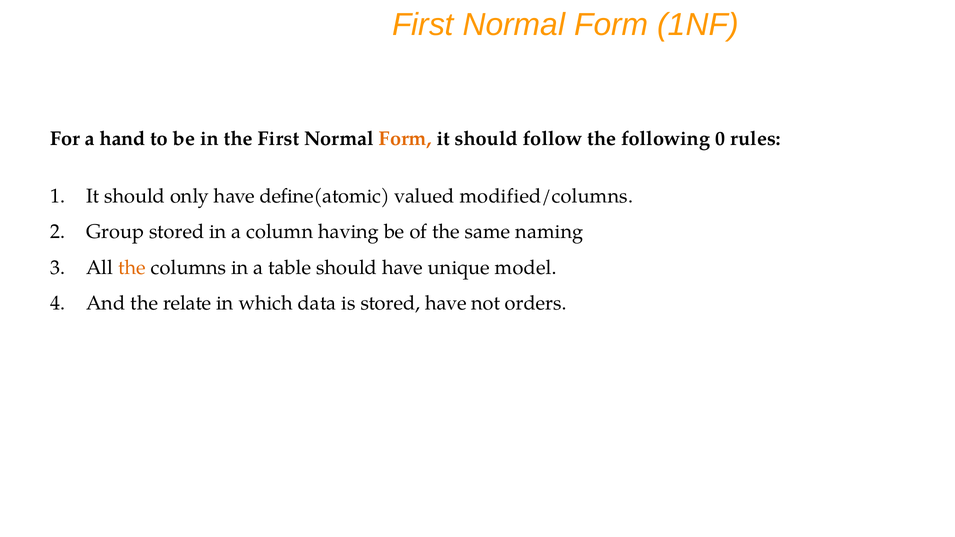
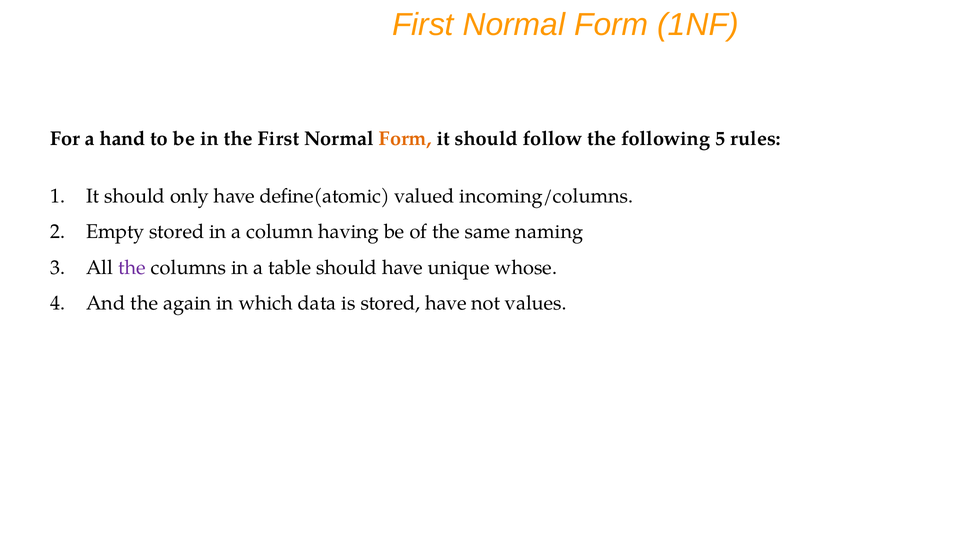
0: 0 -> 5
modified/columns: modified/columns -> incoming/columns
Group: Group -> Empty
the at (132, 268) colour: orange -> purple
model: model -> whose
relate: relate -> again
orders: orders -> values
